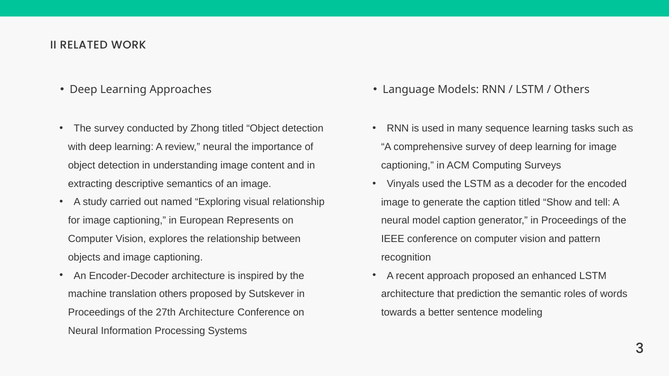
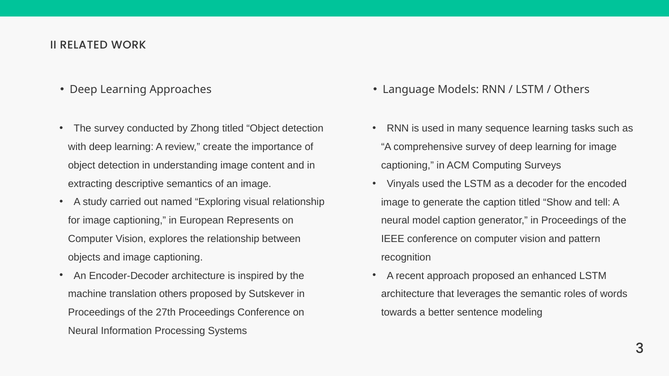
review neural: neural -> create
prediction: prediction -> leverages
27th Architecture: Architecture -> Proceedings
